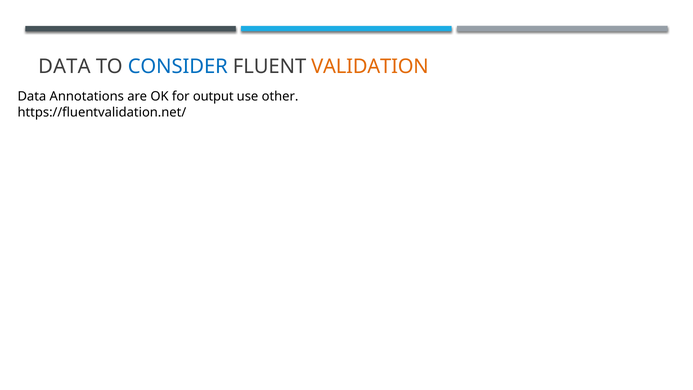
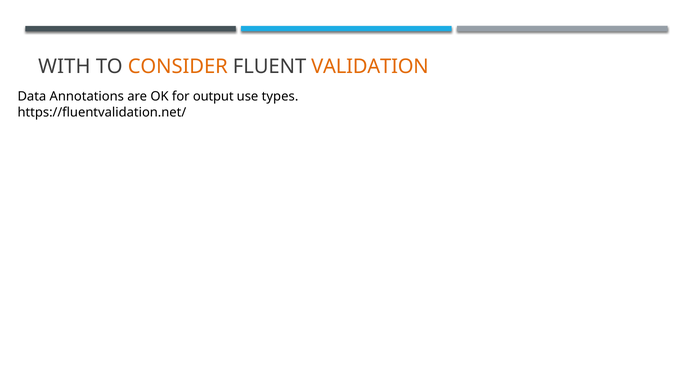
DATA at (64, 67): DATA -> WITH
CONSIDER colour: blue -> orange
other: other -> types
